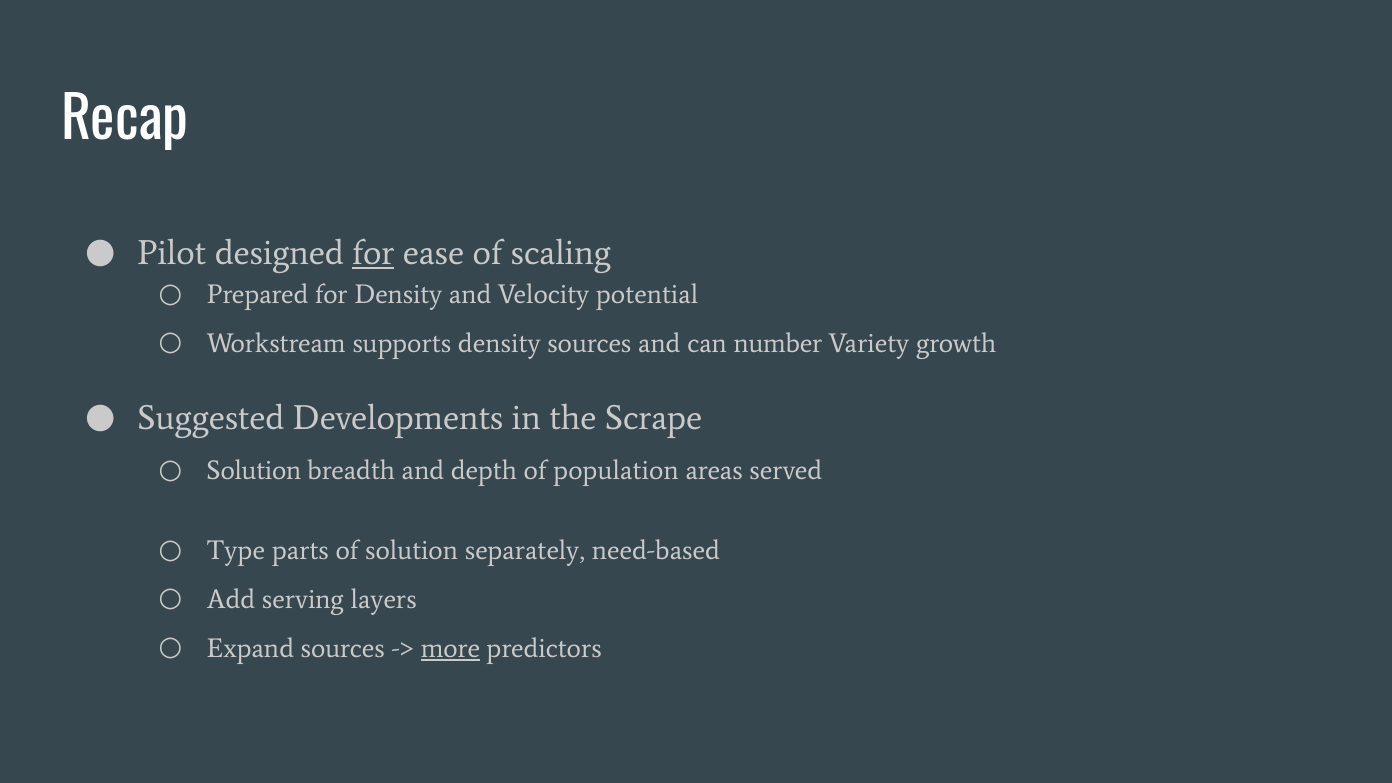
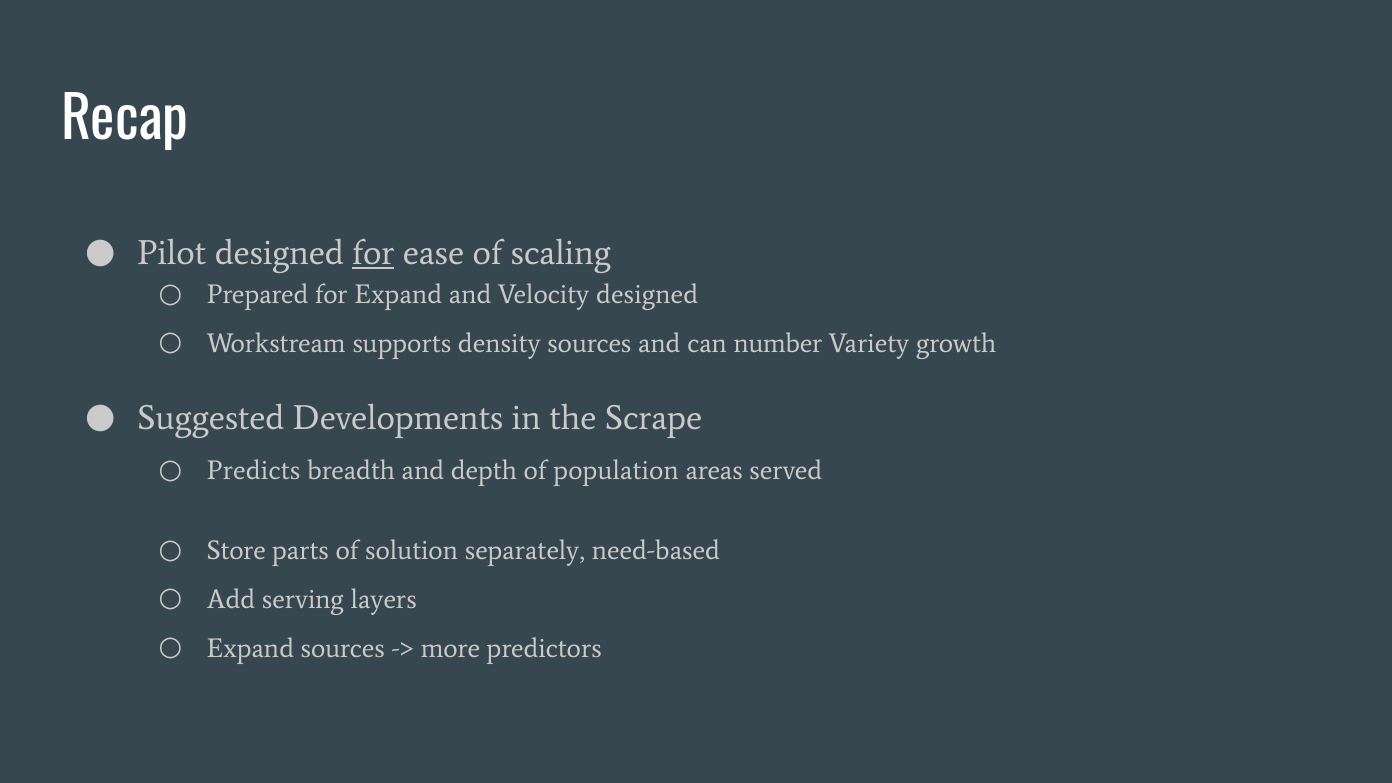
for Density: Density -> Expand
Velocity potential: potential -> designed
Solution at (254, 471): Solution -> Predicts
Type: Type -> Store
more underline: present -> none
